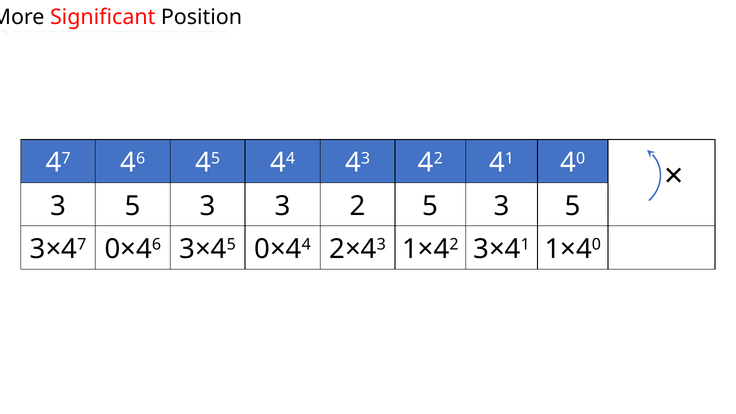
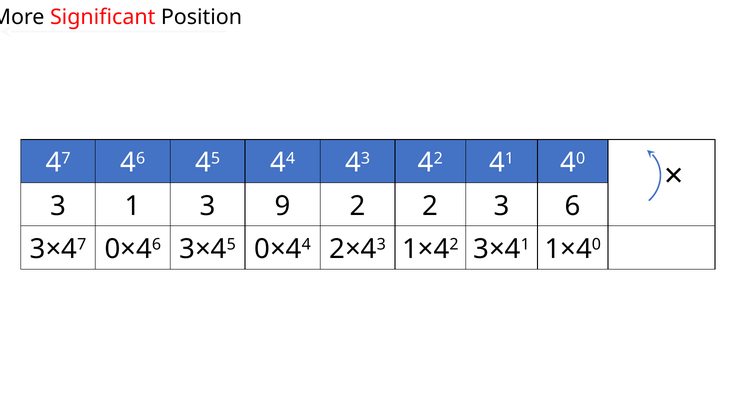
5 at (133, 206): 5 -> 1
3 3: 3 -> 9
2 5: 5 -> 2
5 at (573, 206): 5 -> 6
